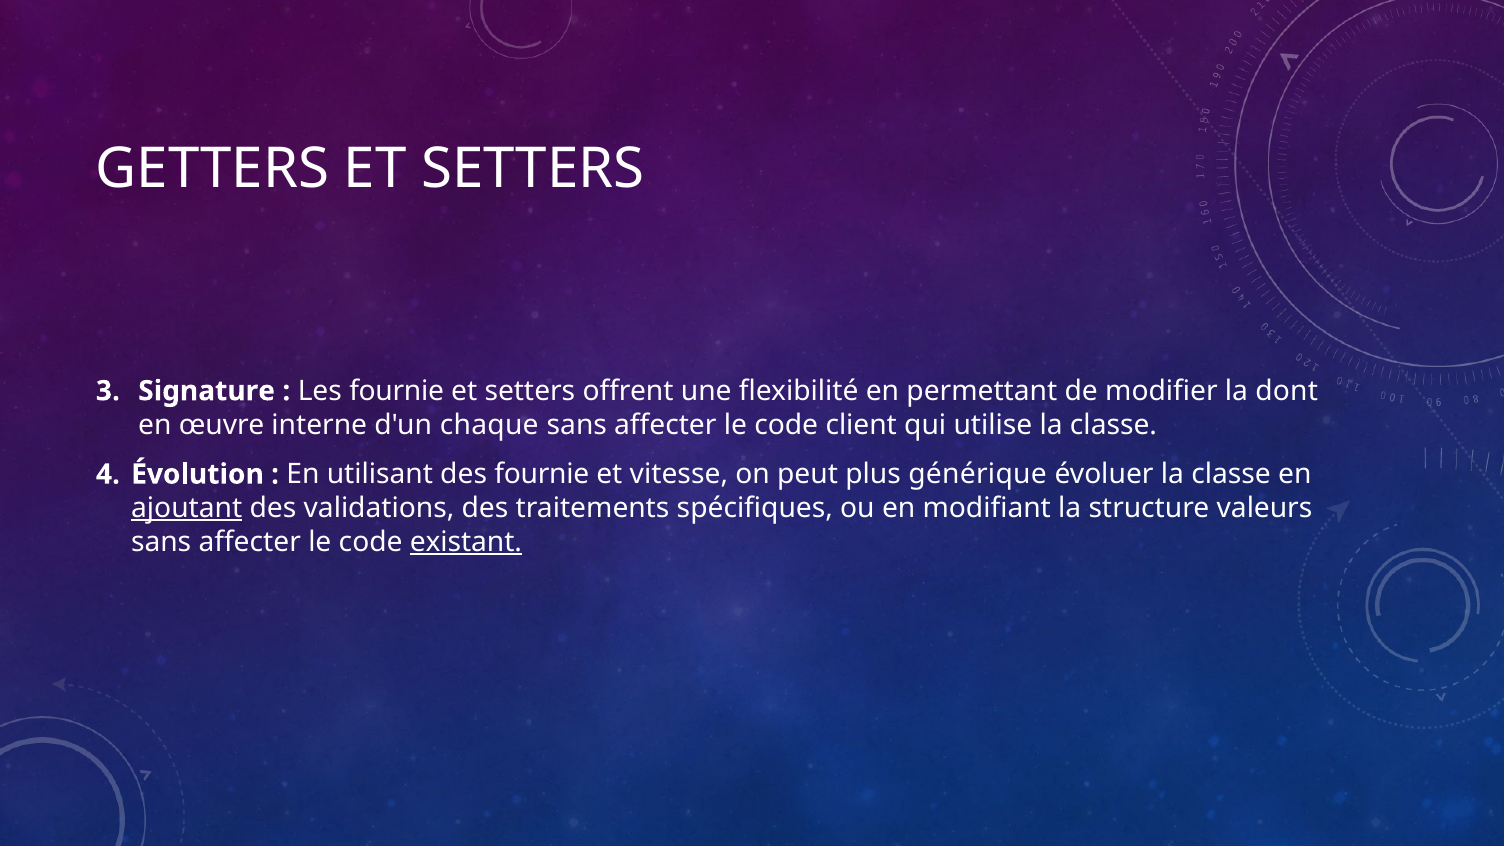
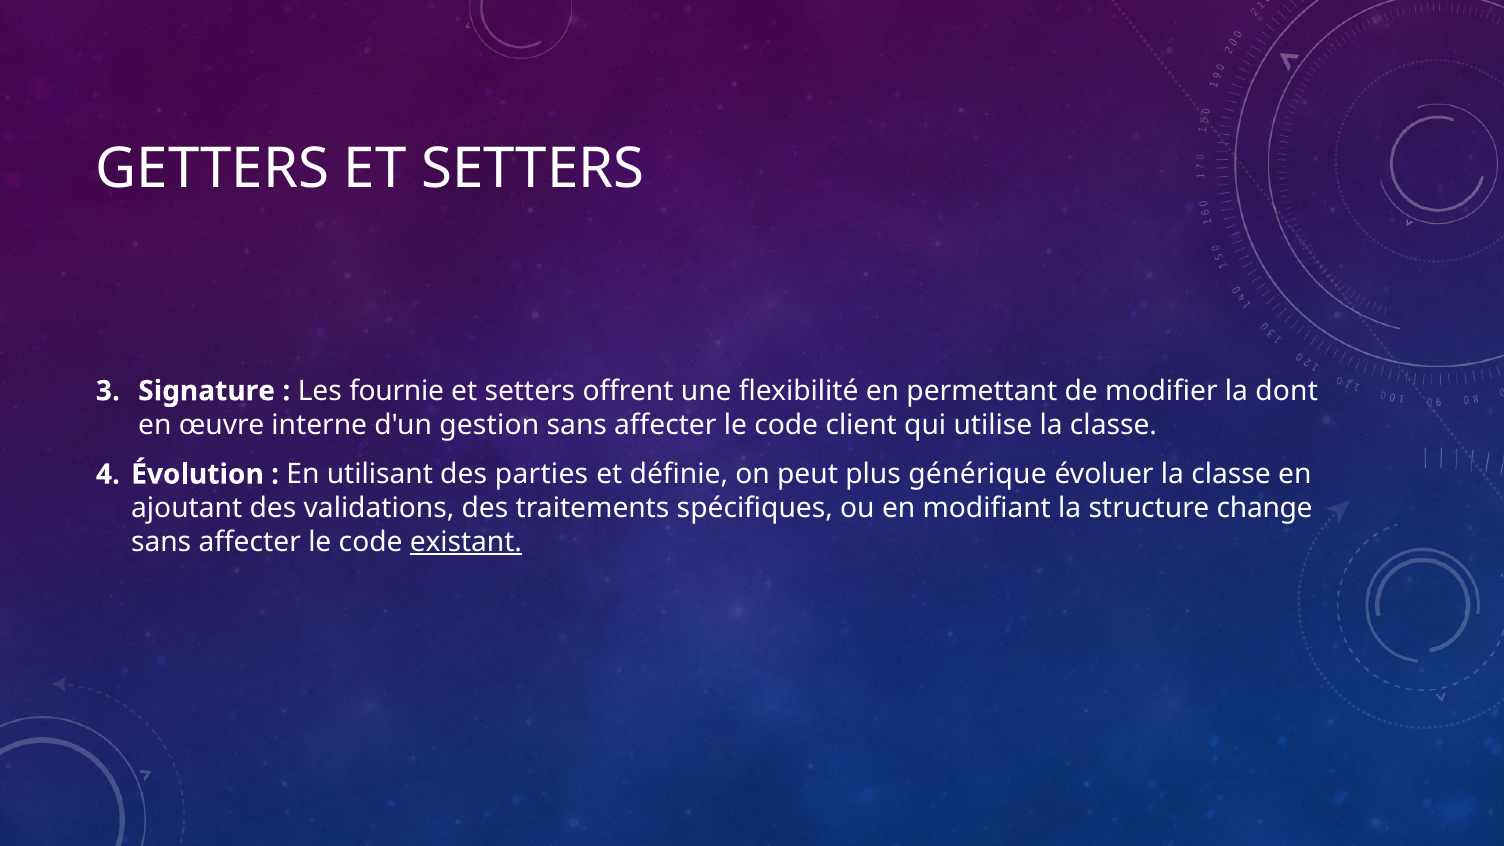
chaque: chaque -> gestion
des fournie: fournie -> parties
vitesse: vitesse -> définie
ajoutant underline: present -> none
valeurs: valeurs -> change
